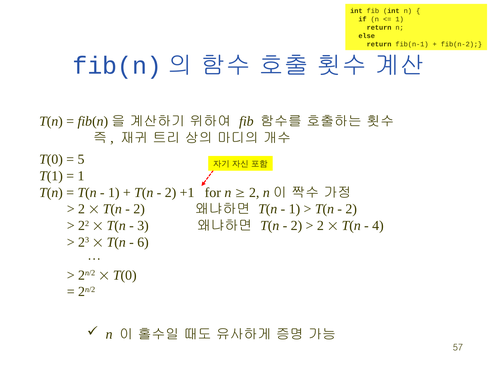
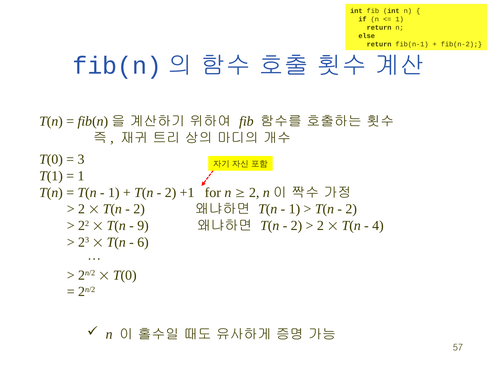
5: 5 -> 3
3: 3 -> 9
